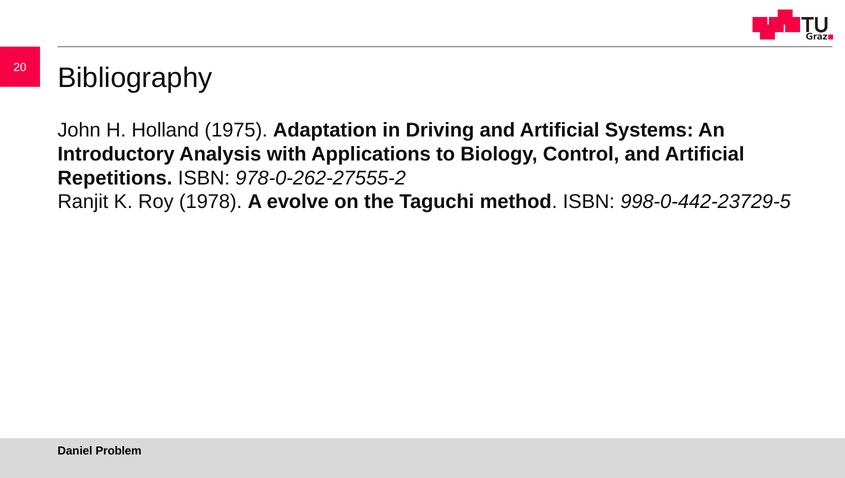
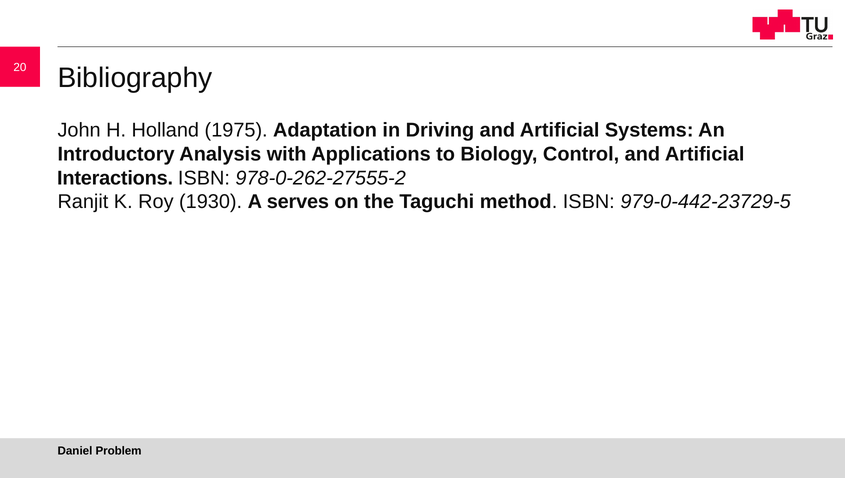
Repetitions: Repetitions -> Interactions
1978: 1978 -> 1930
evolve: evolve -> serves
998-0-442-23729-5: 998-0-442-23729-5 -> 979-0-442-23729-5
